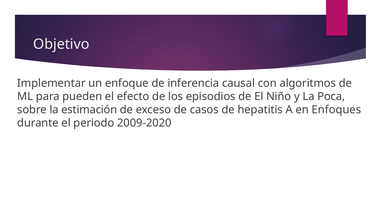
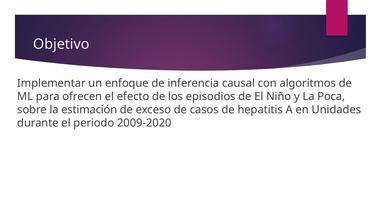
pueden: pueden -> ofrecen
Enfoques: Enfoques -> Unidades
